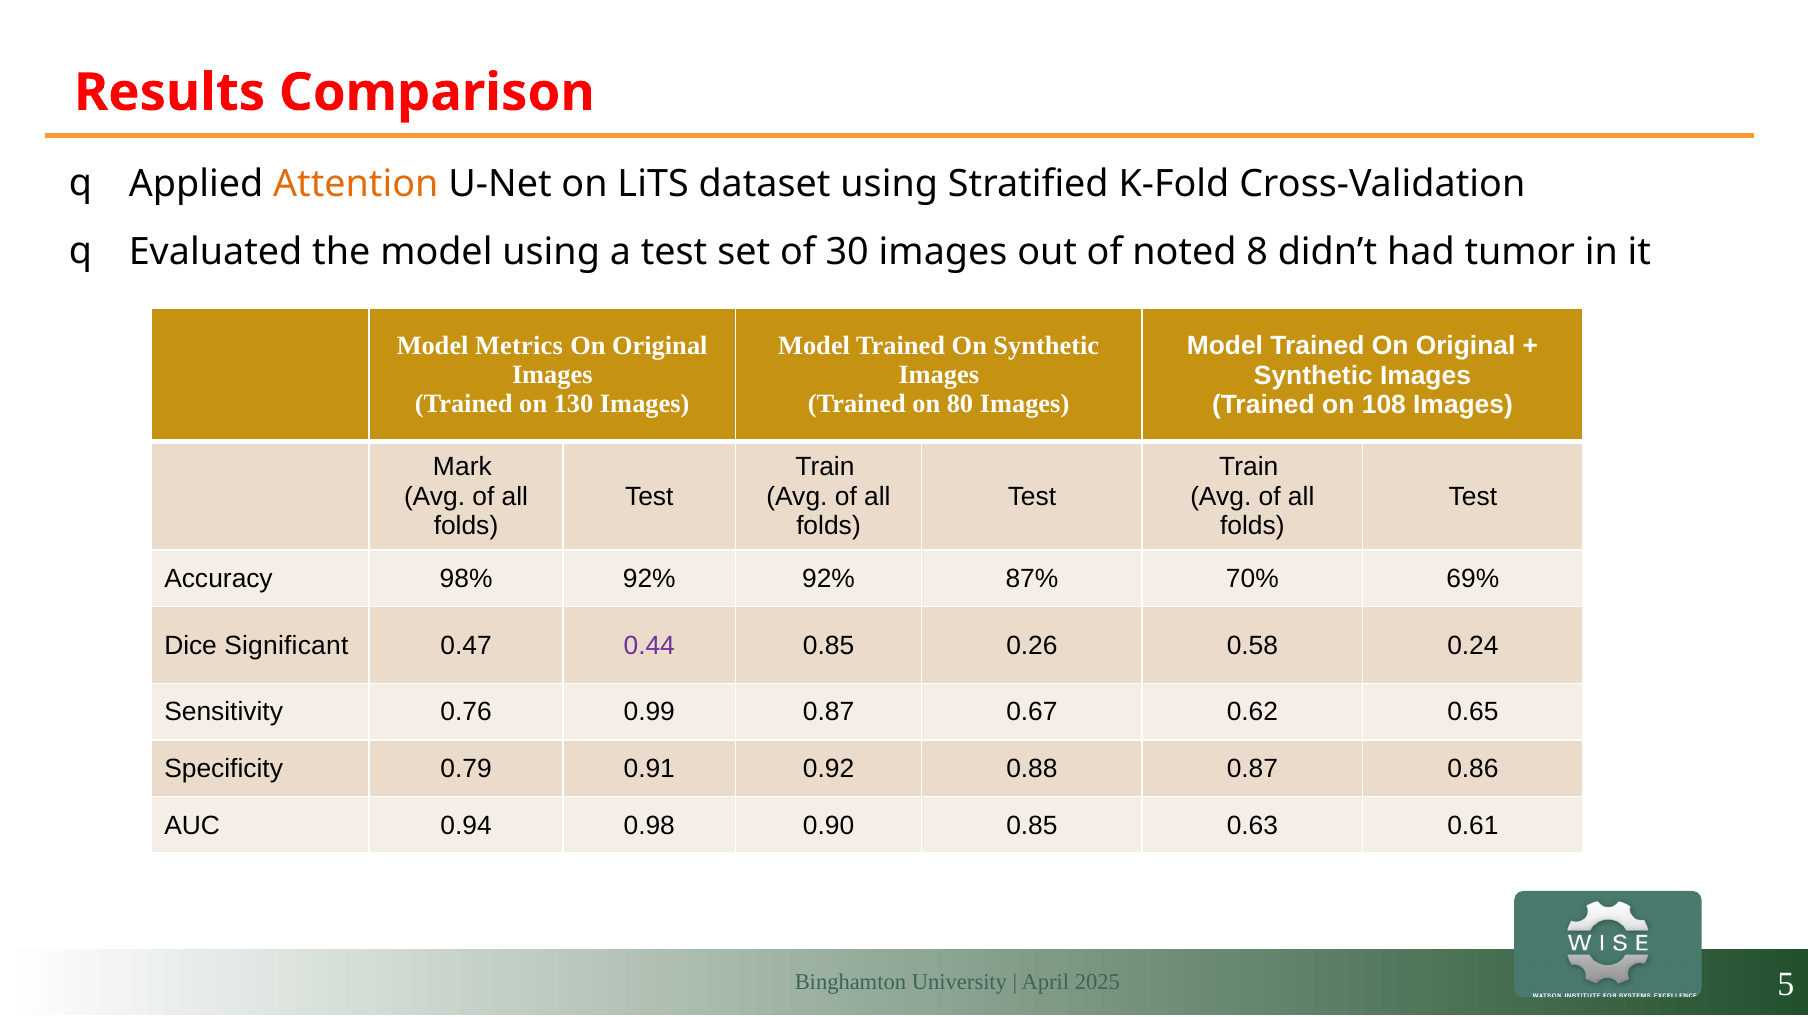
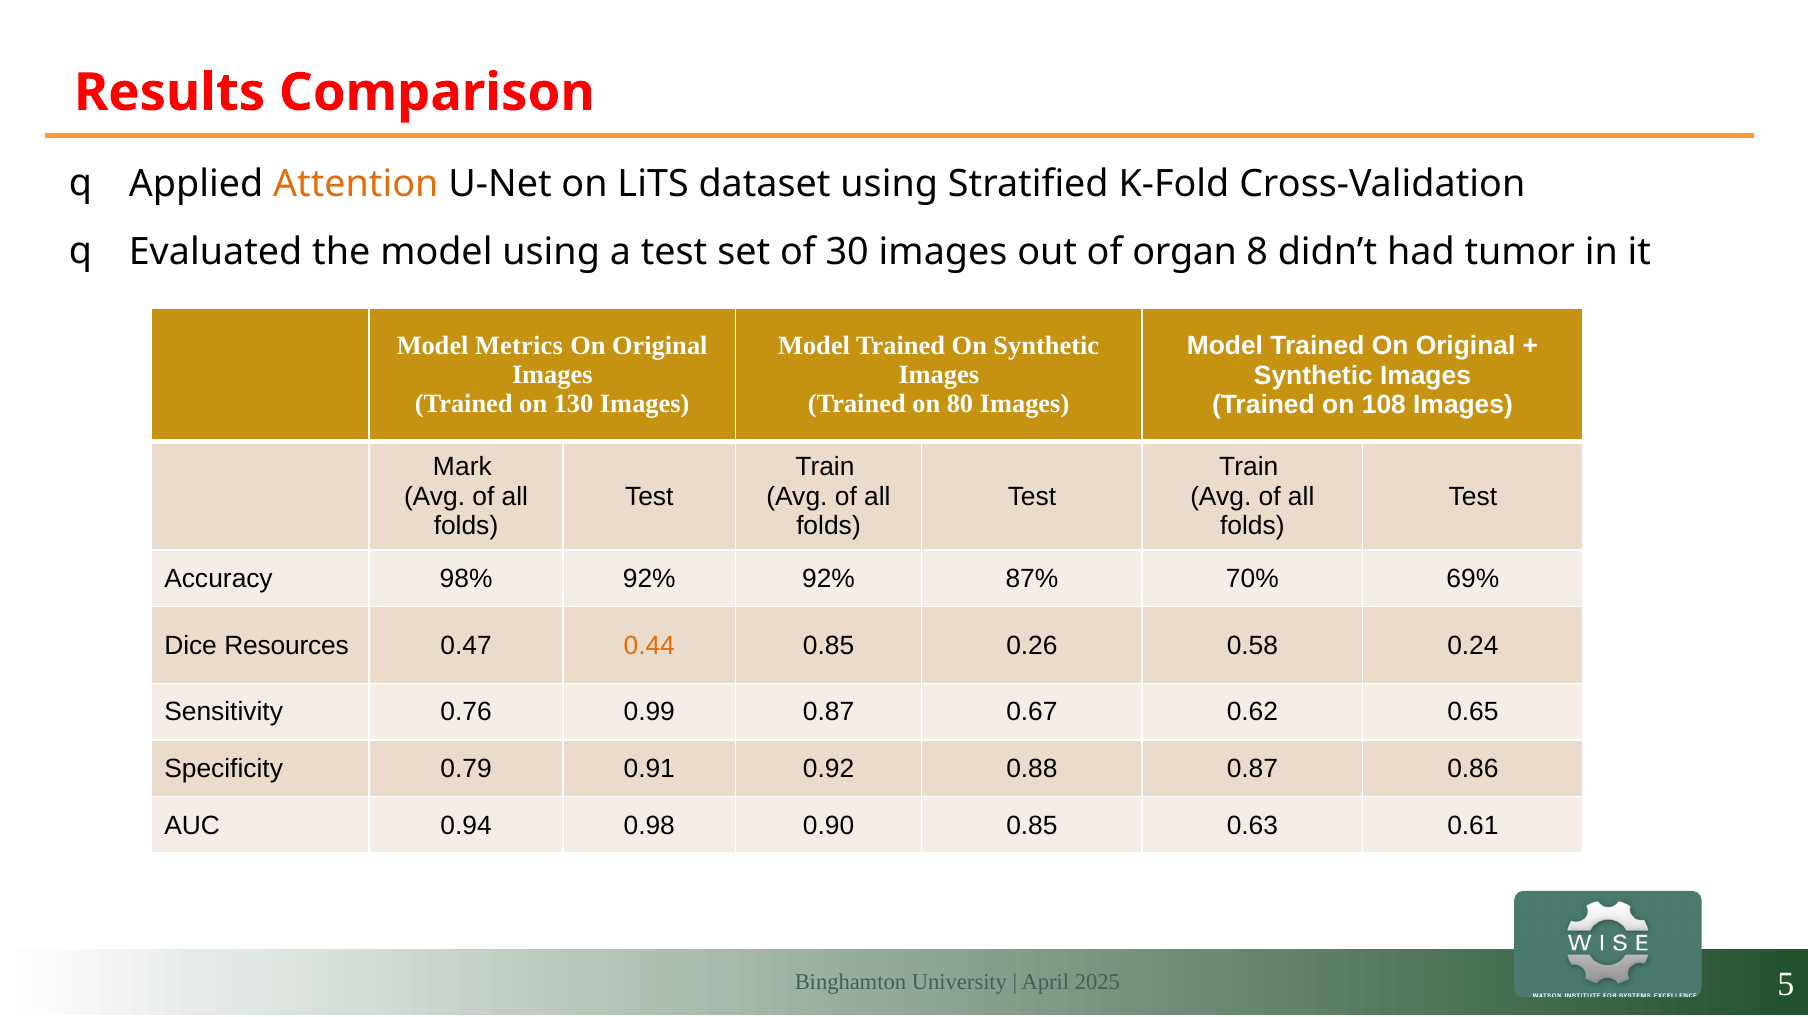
noted: noted -> organ
Significant: Significant -> Resources
0.44 colour: purple -> orange
